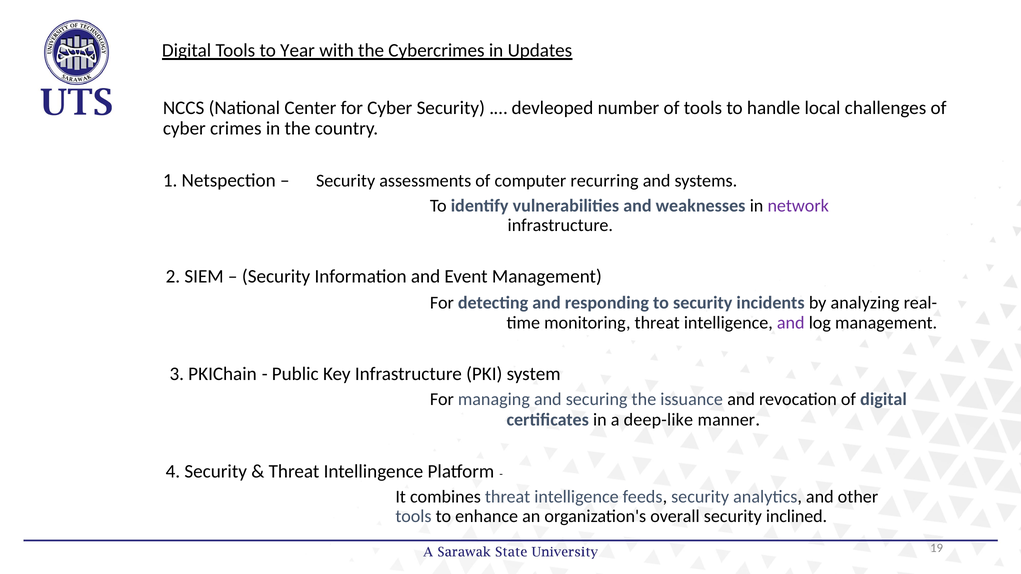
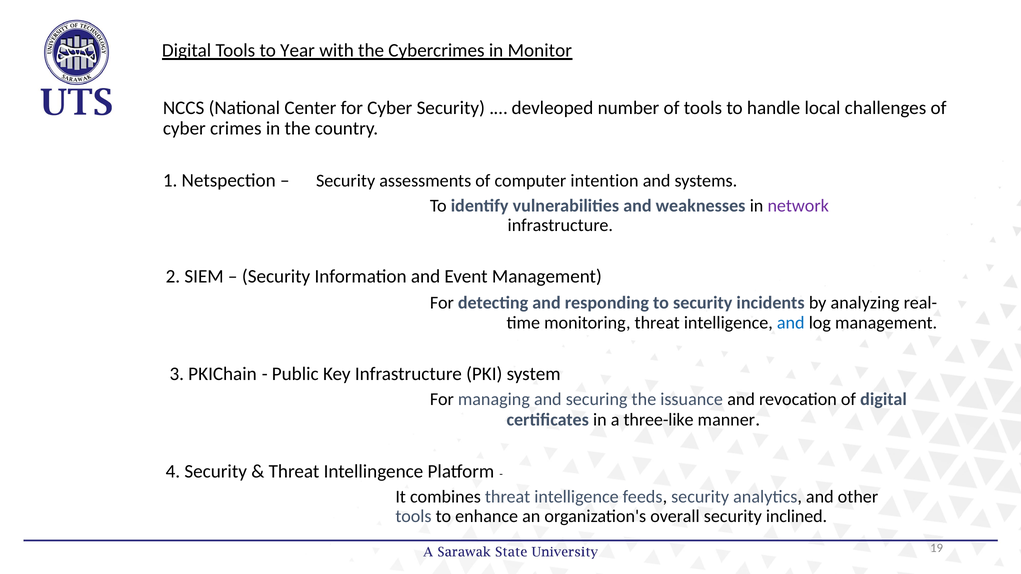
Updates: Updates -> Monitor
recurring: recurring -> intention
and at (791, 323) colour: purple -> blue
deep-like: deep-like -> three-like
